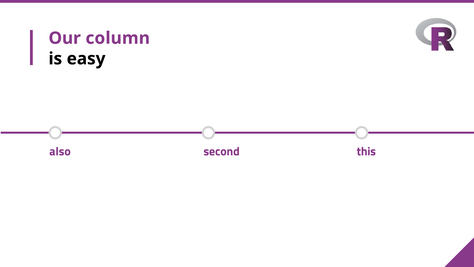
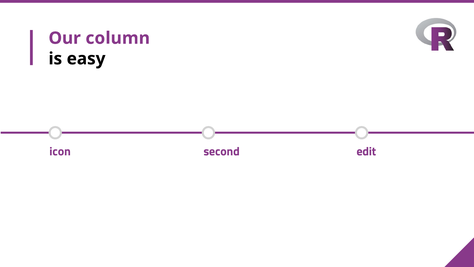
also: also -> icon
this: this -> edit
